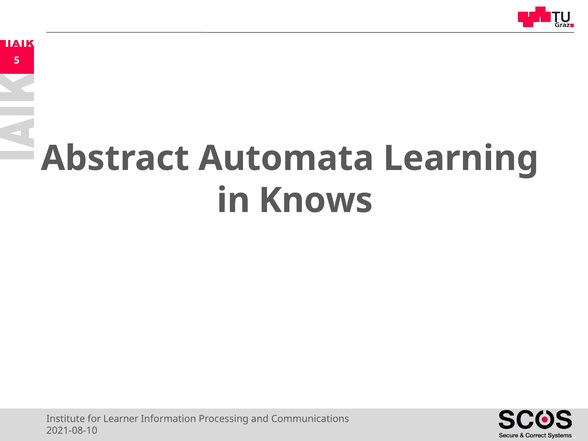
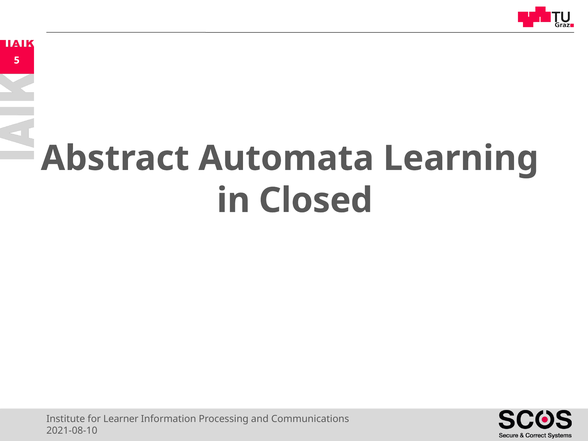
Knows: Knows -> Closed
